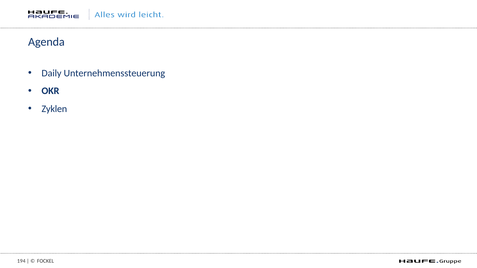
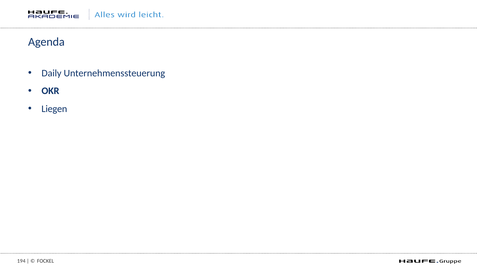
Zyklen: Zyklen -> Liegen
